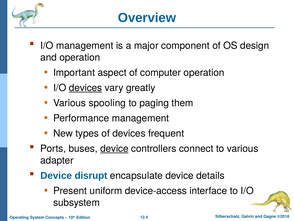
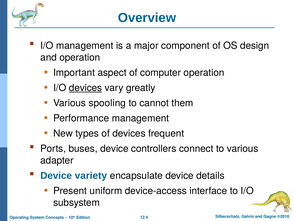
paging: paging -> cannot
device at (114, 148) underline: present -> none
disrupt: disrupt -> variety
